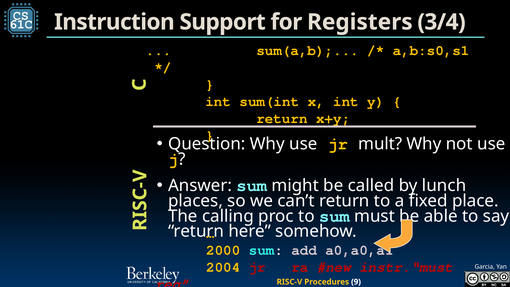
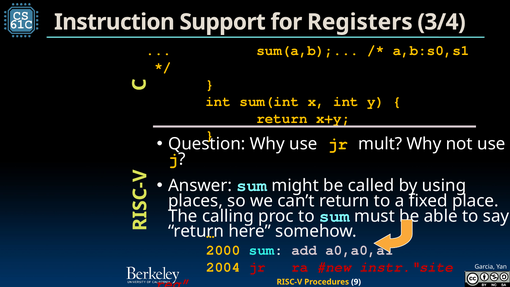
lunch: lunch -> using
instr.“must: instr.“must -> instr.“site
